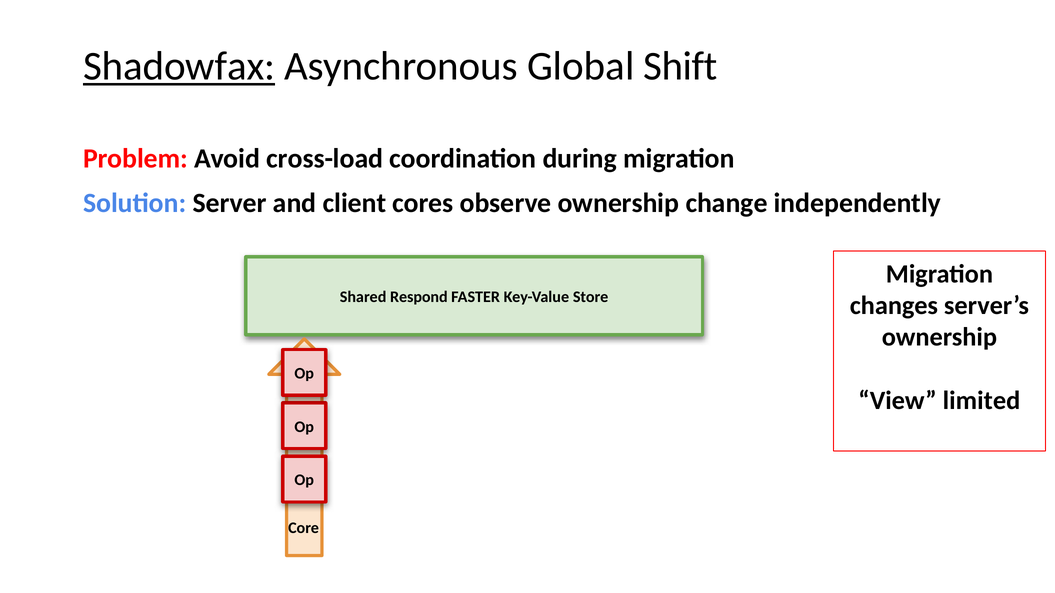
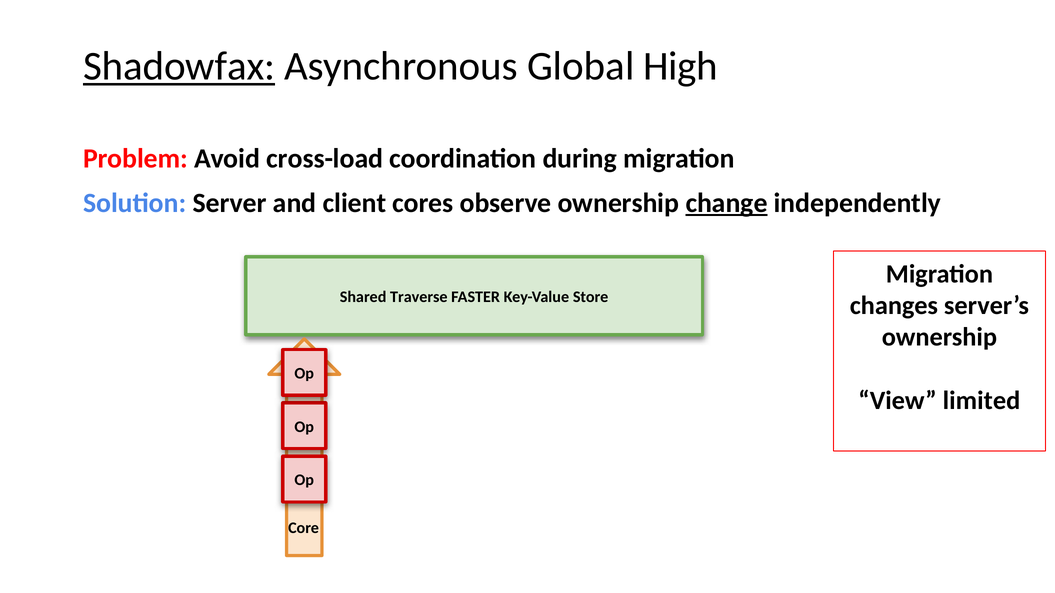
Shift: Shift -> High
change underline: none -> present
Respond: Respond -> Traverse
